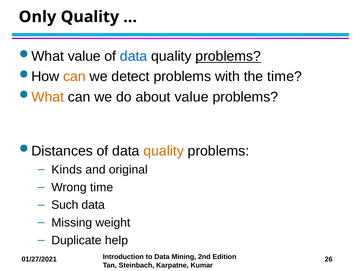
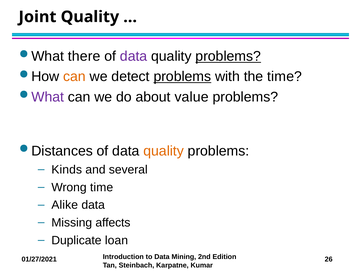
Only: Only -> Joint
What value: value -> there
data at (134, 56) colour: blue -> purple
problems at (182, 77) underline: none -> present
What at (48, 97) colour: orange -> purple
original: original -> several
Such: Such -> Alike
weight: weight -> affects
help: help -> loan
